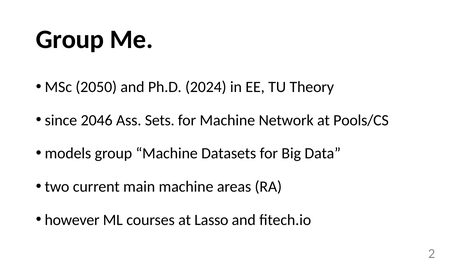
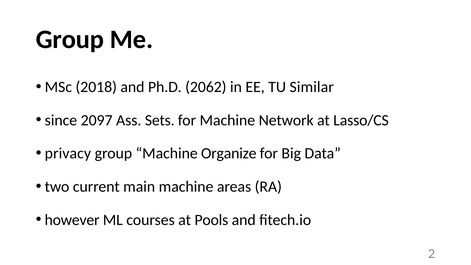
2050: 2050 -> 2018
2024: 2024 -> 2062
Theory: Theory -> Similar
2046: 2046 -> 2097
Pools/CS: Pools/CS -> Lasso/CS
models: models -> privacy
Datasets: Datasets -> Organize
Lasso: Lasso -> Pools
